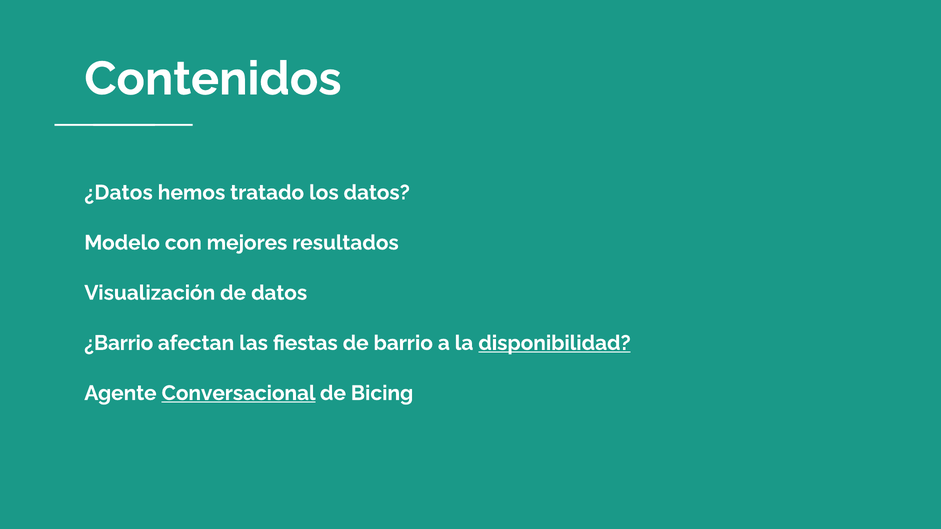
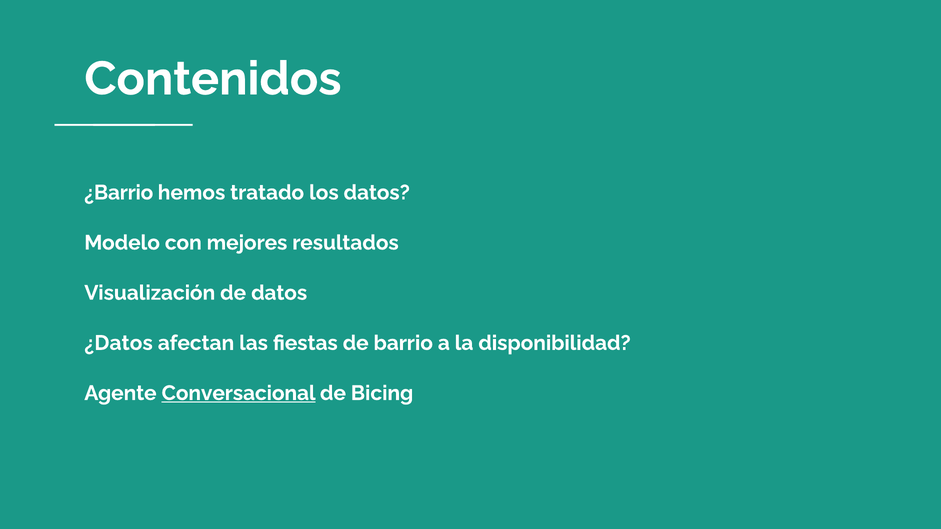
¿Datos: ¿Datos -> ¿Barrio
¿Barrio: ¿Barrio -> ¿Datos
disponibilidad underline: present -> none
